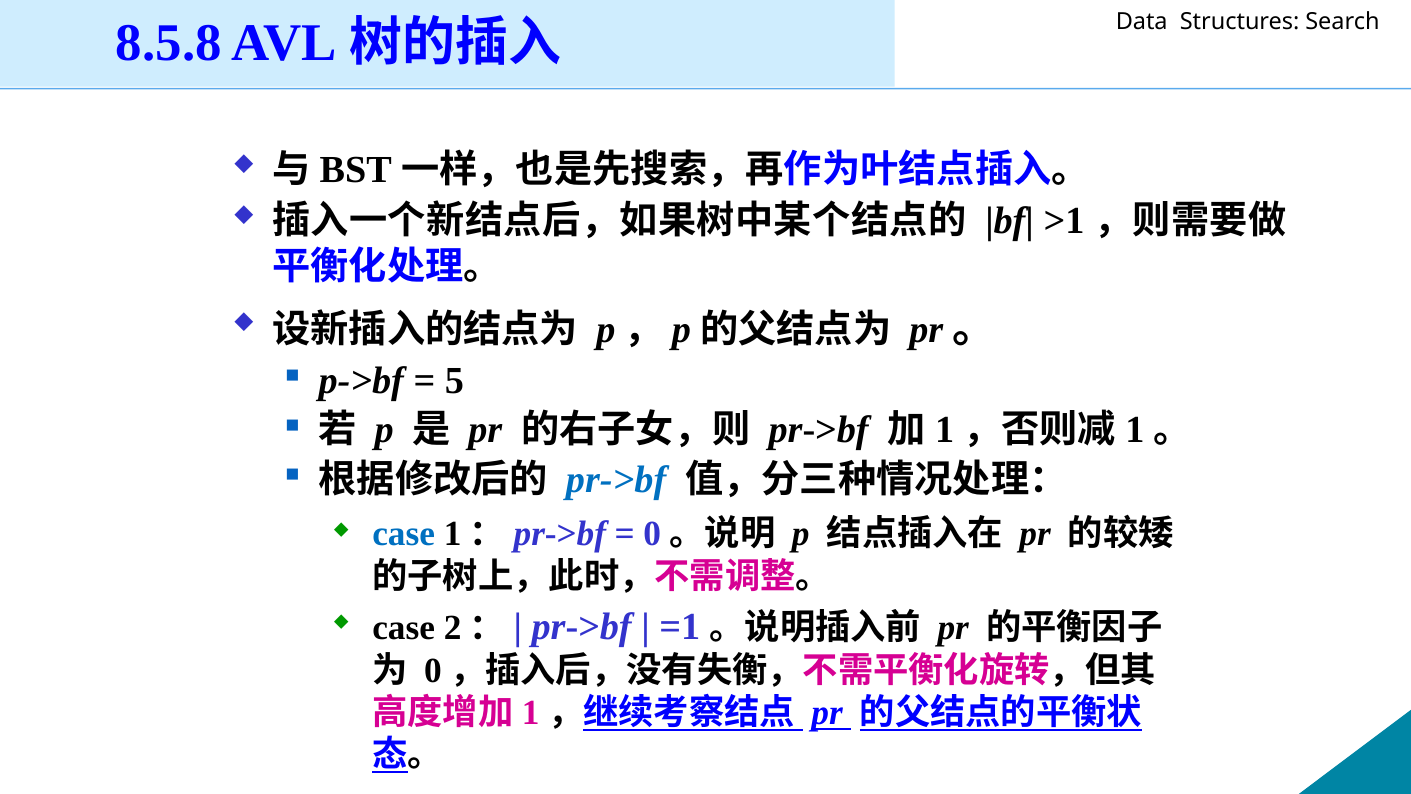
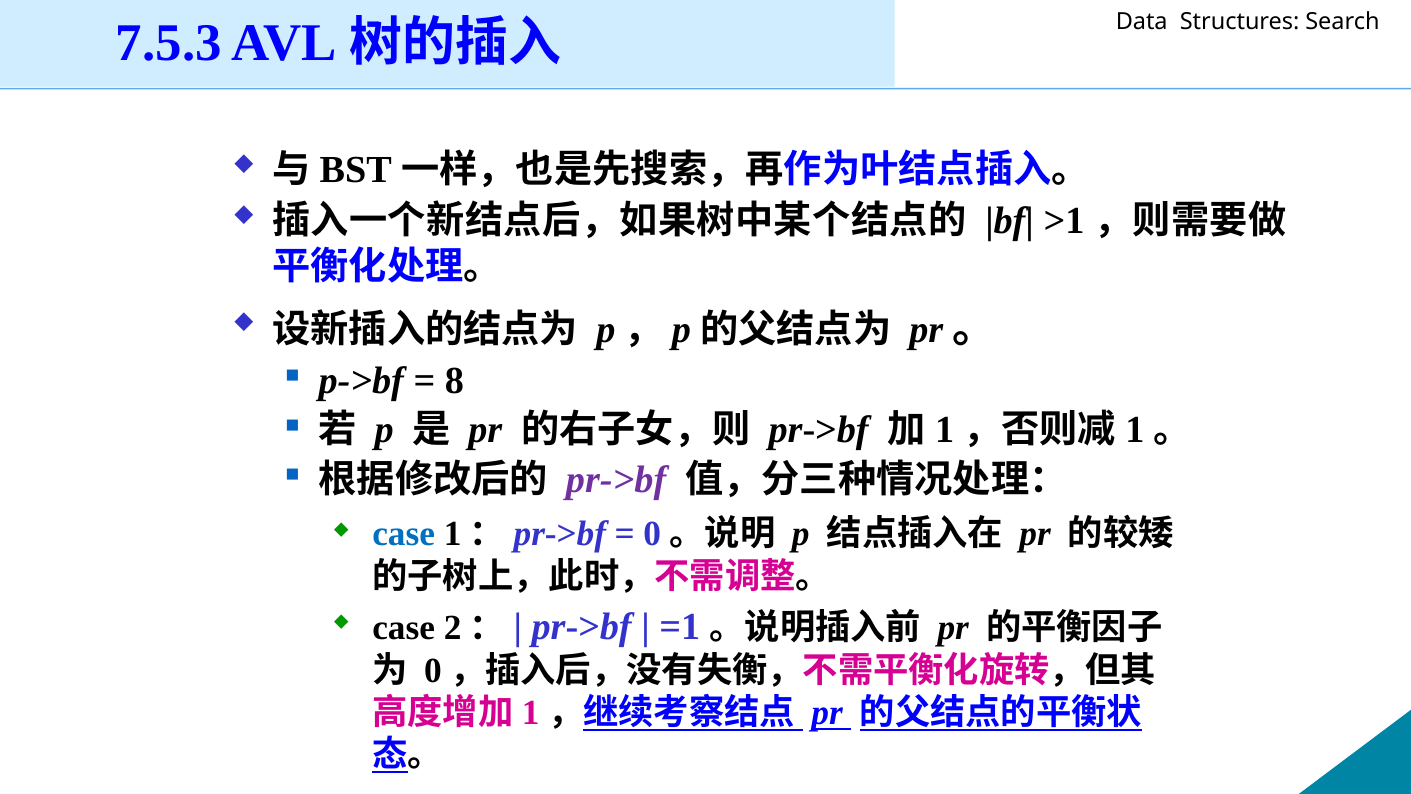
8.5.8: 8.5.8 -> 7.5.3
5: 5 -> 8
pr->bf at (616, 480) colour: blue -> purple
